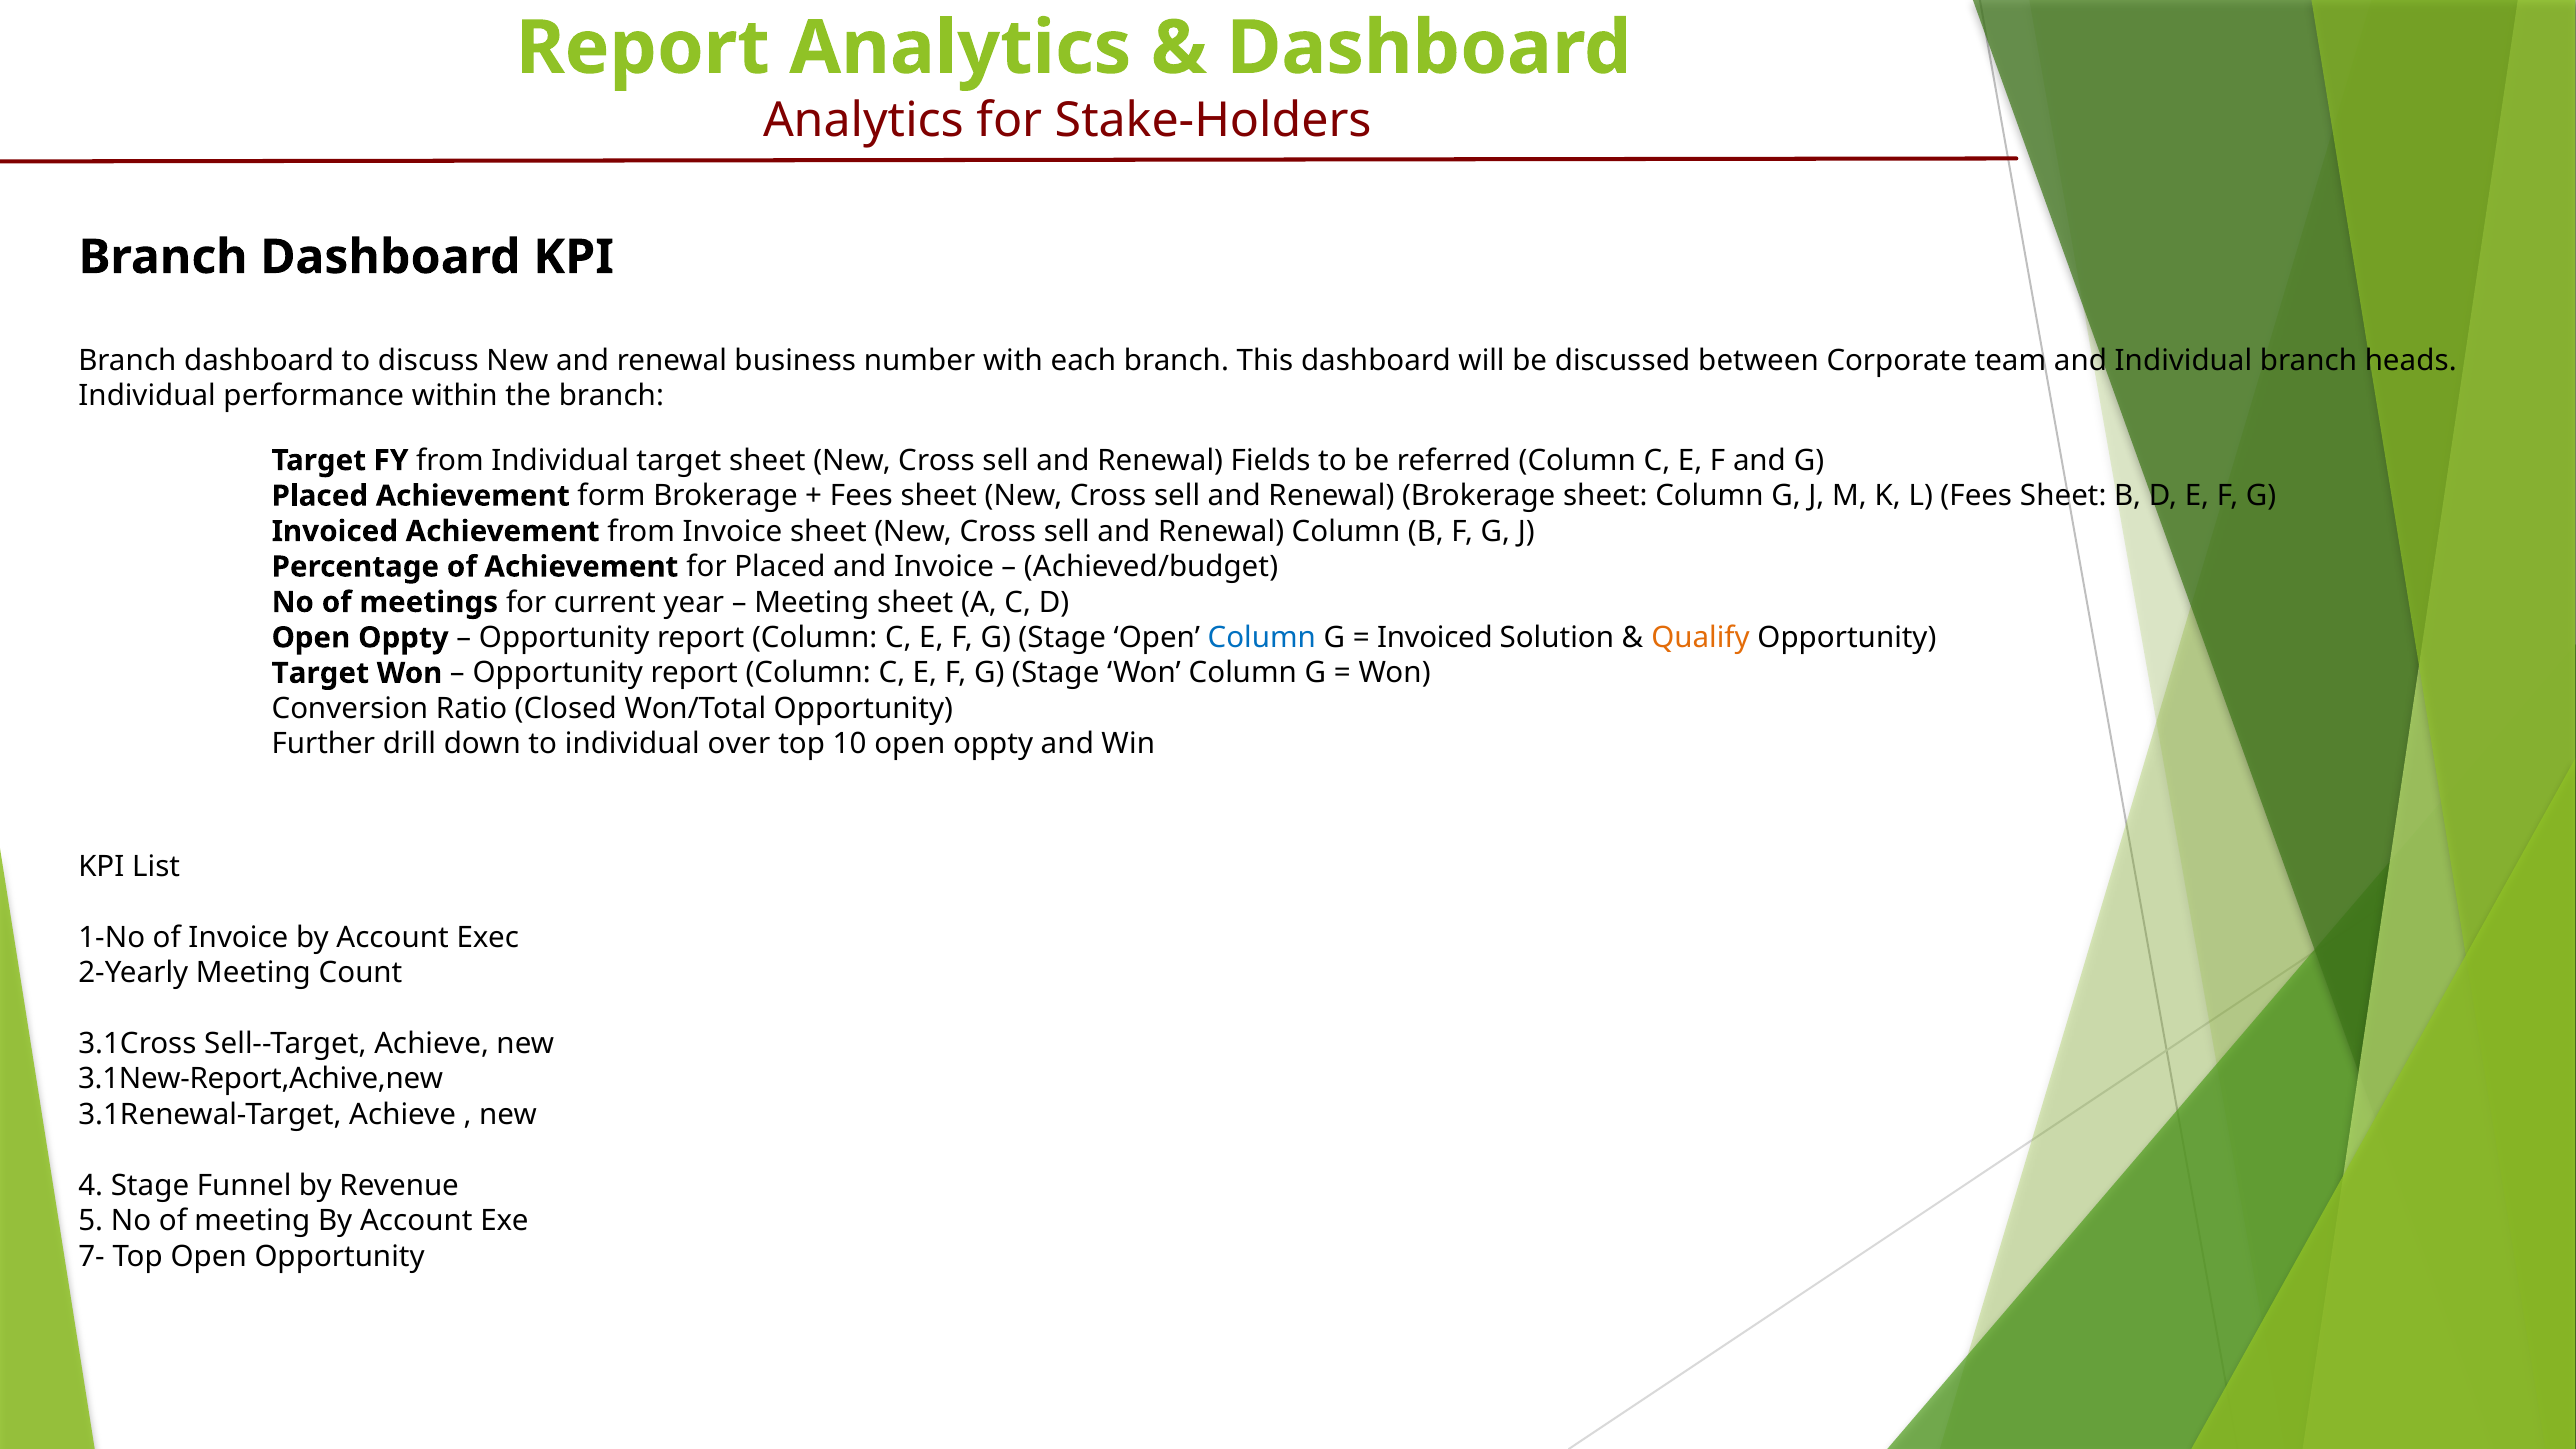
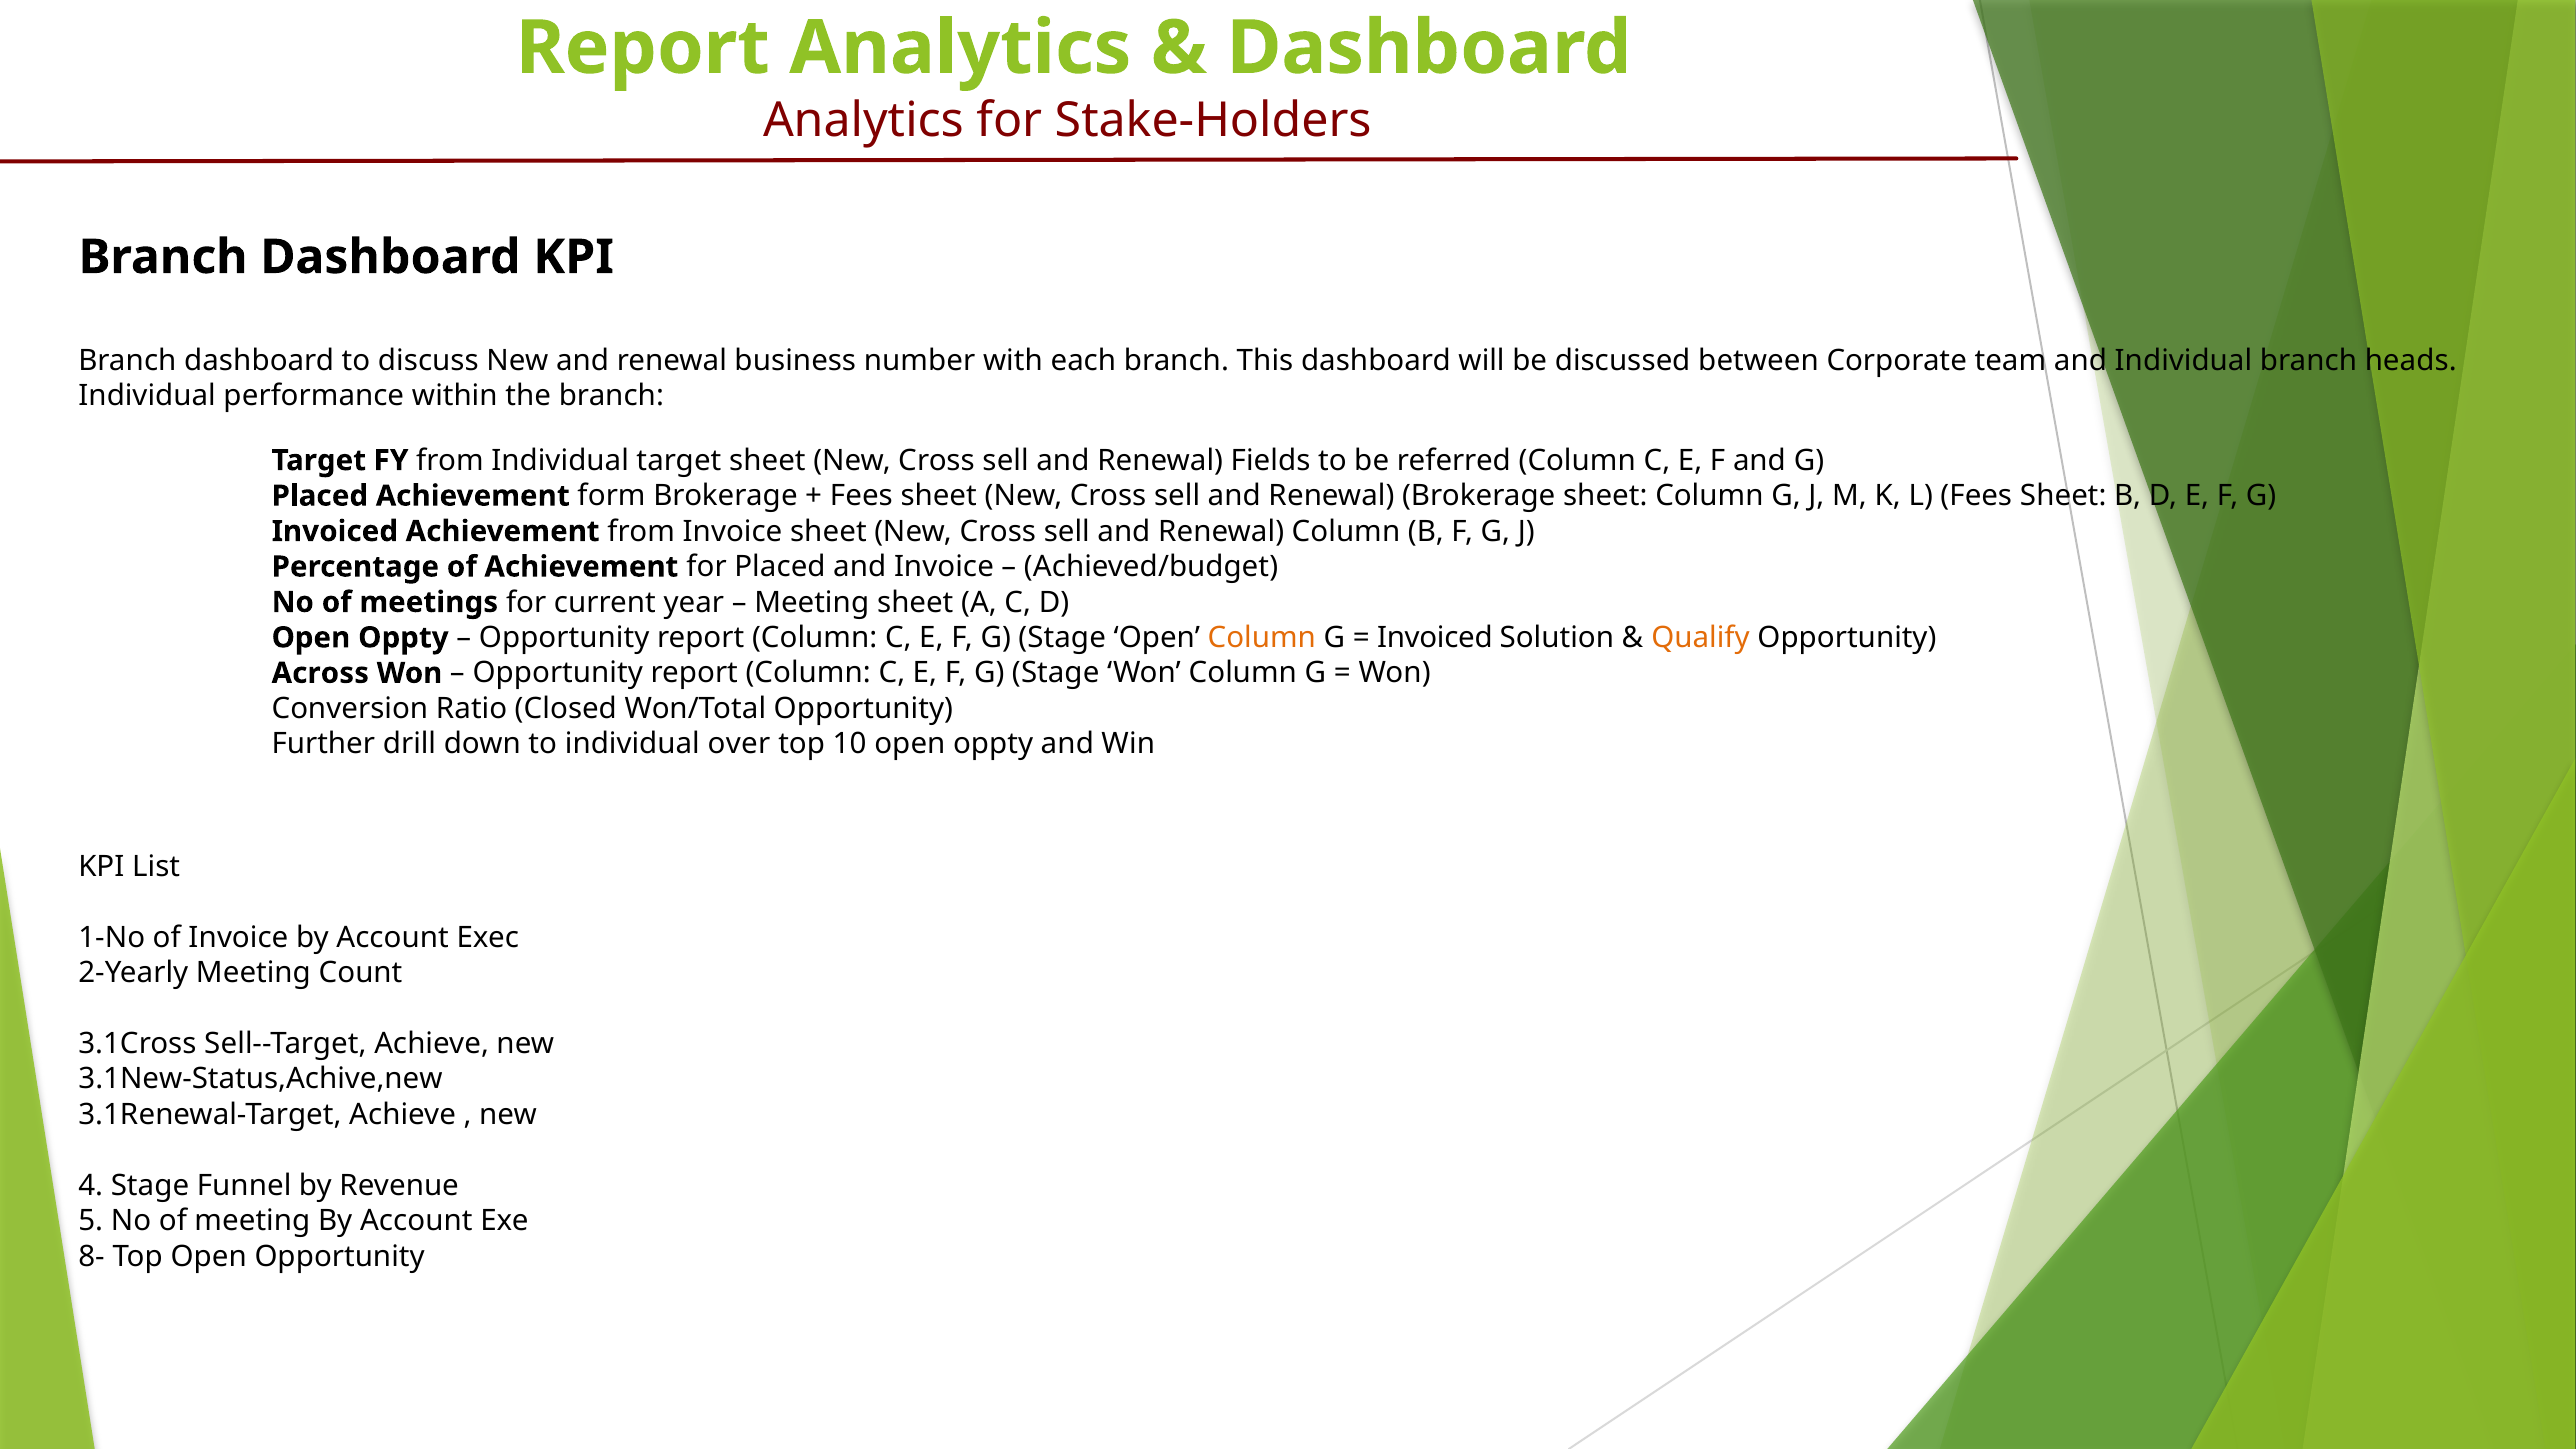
Column at (1262, 638) colour: blue -> orange
Target at (320, 673): Target -> Across
3.1New-Report,Achive,new: 3.1New-Report,Achive,new -> 3.1New-Status,Achive,new
7-: 7- -> 8-
